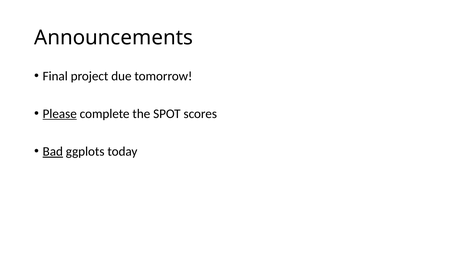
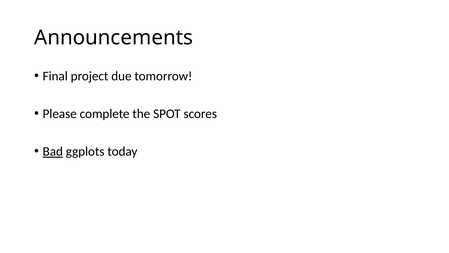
Please underline: present -> none
